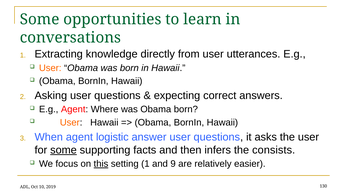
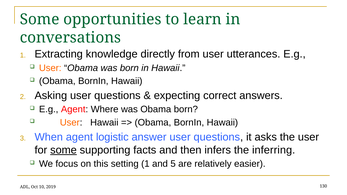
consists: consists -> inferring
this underline: present -> none
9: 9 -> 5
